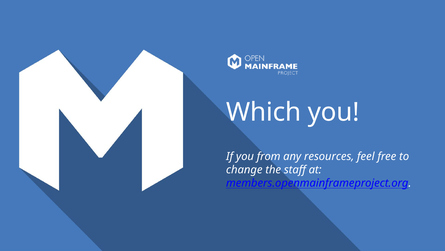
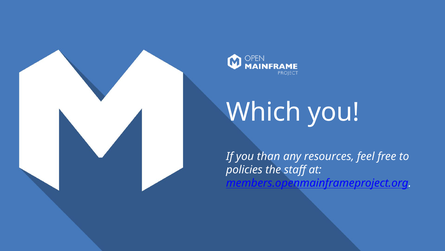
from: from -> than
change: change -> policies
